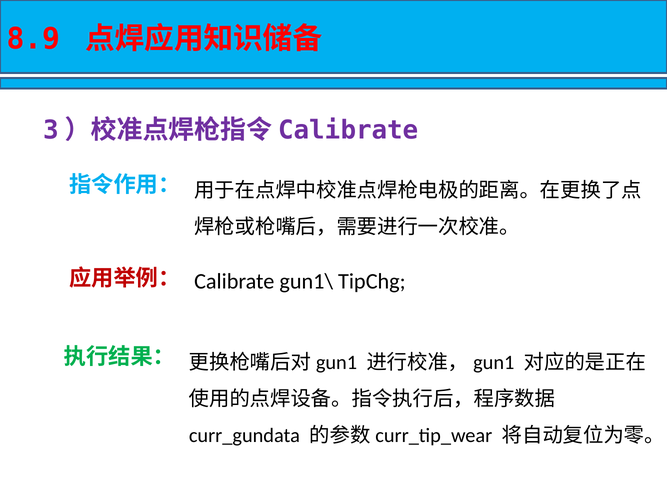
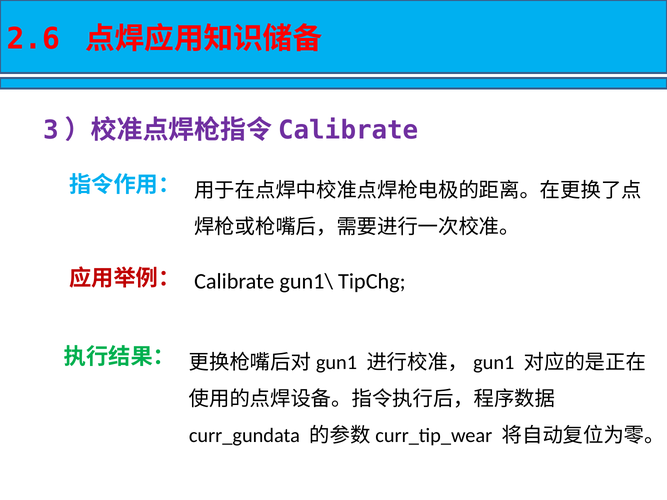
8.9: 8.9 -> 2.6
